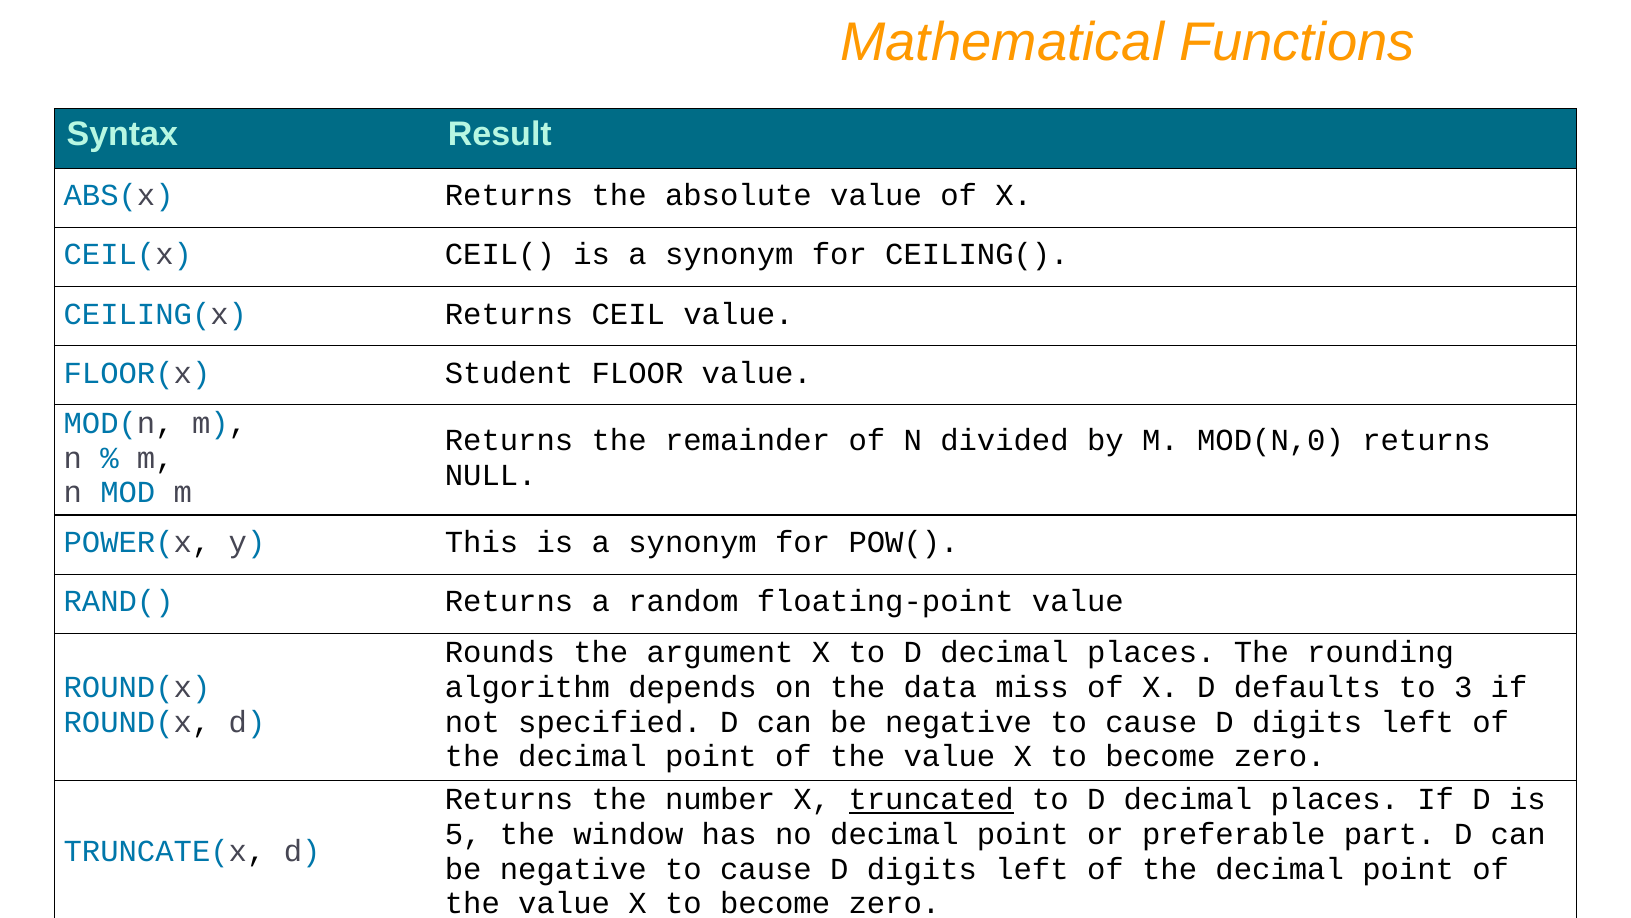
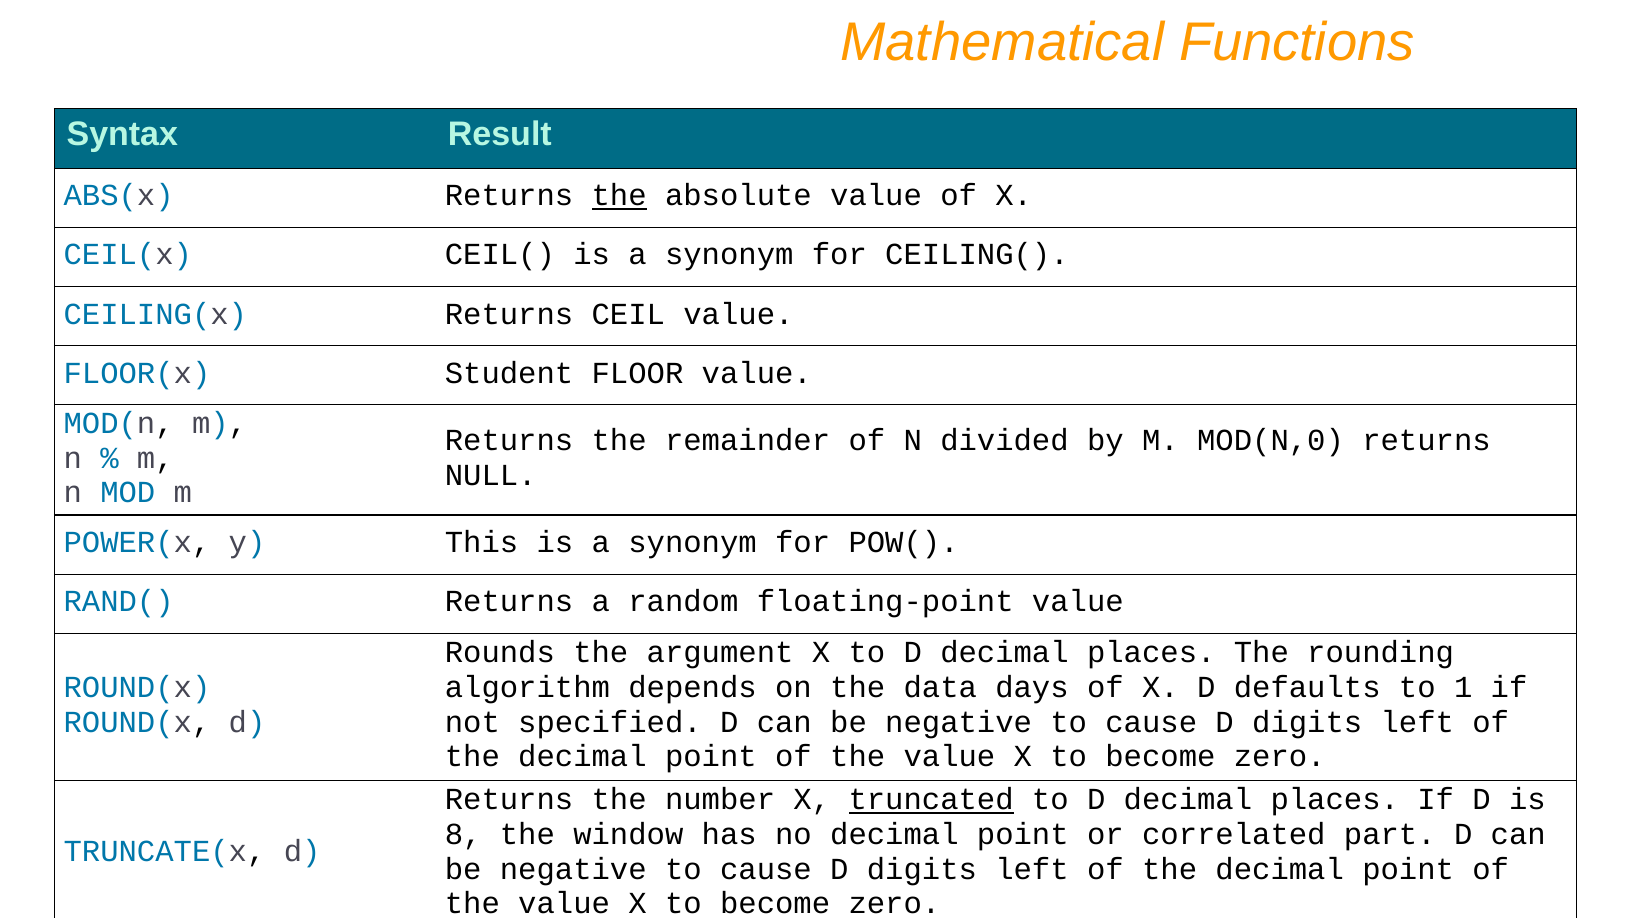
the at (619, 196) underline: none -> present
miss: miss -> days
3: 3 -> 1
5: 5 -> 8
preferable: preferable -> correlated
